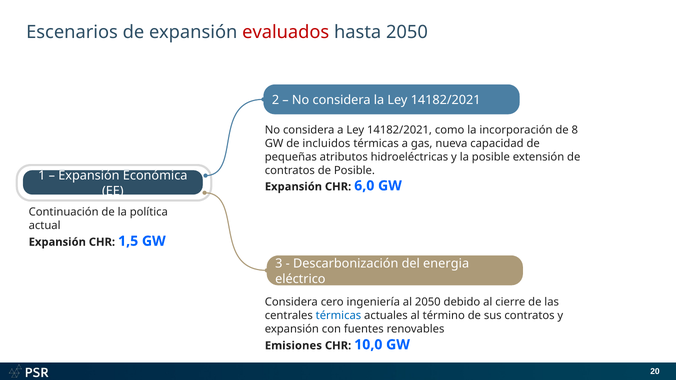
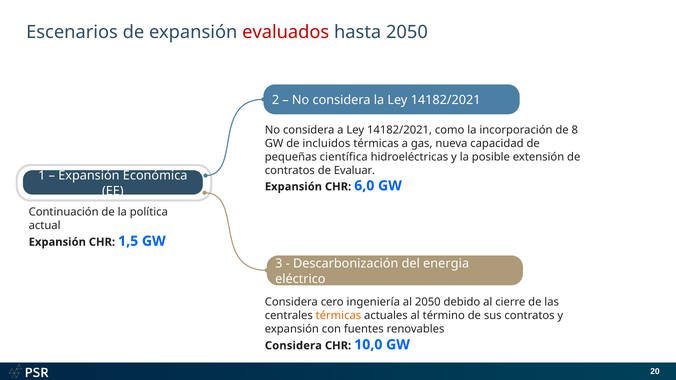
atributos: atributos -> científica
de Posible: Posible -> Evaluar
térmicas at (338, 316) colour: blue -> orange
Emisiones at (293, 346): Emisiones -> Considera
